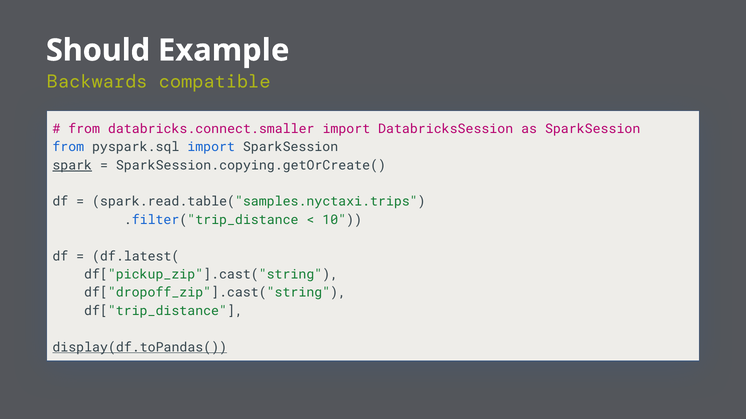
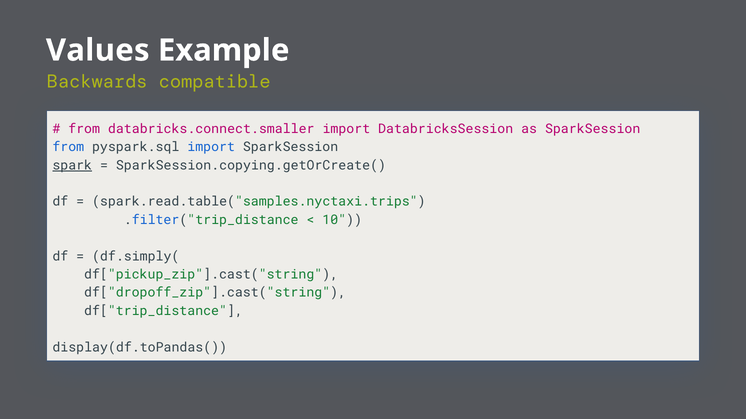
Should: Should -> Values
df.latest(: df.latest( -> df.simply(
display(df.toPandas( underline: present -> none
